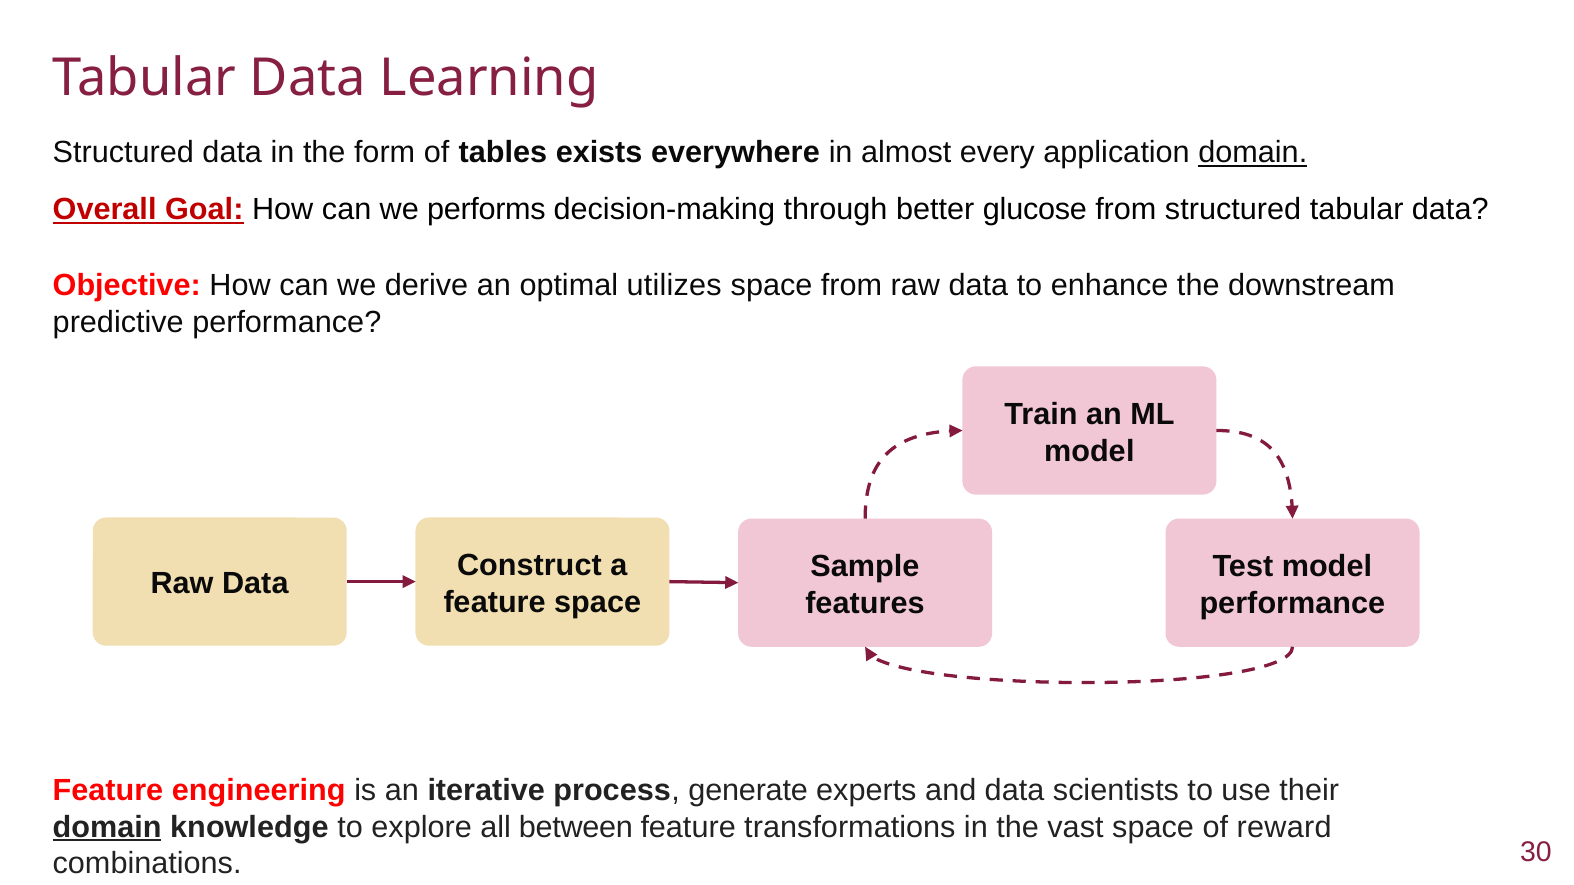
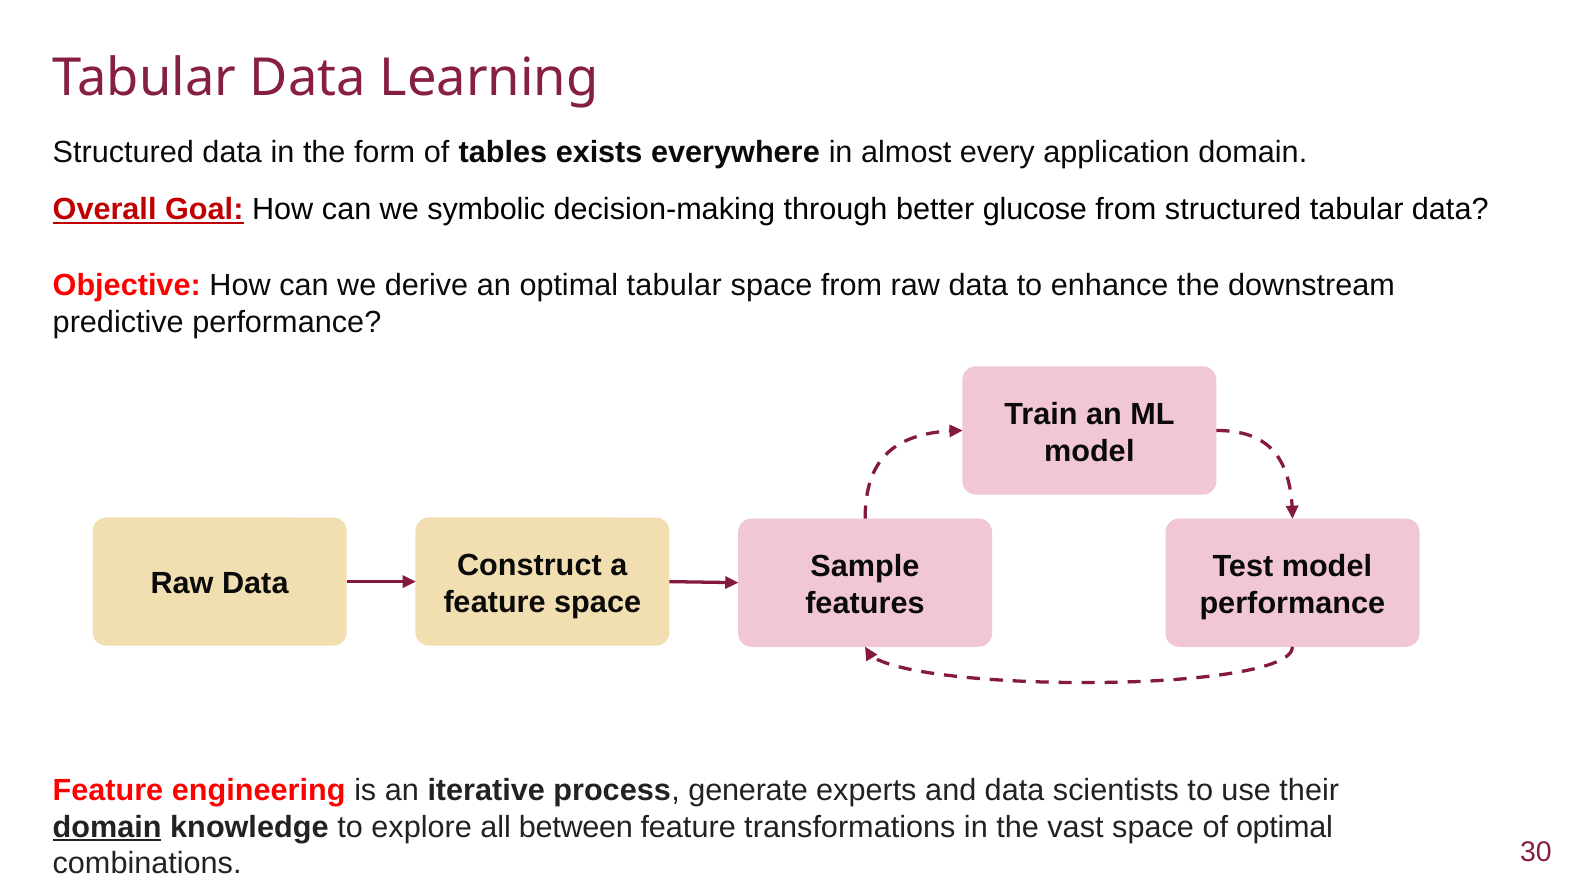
domain at (1253, 153) underline: present -> none
performs: performs -> symbolic
optimal utilizes: utilizes -> tabular
of reward: reward -> optimal
